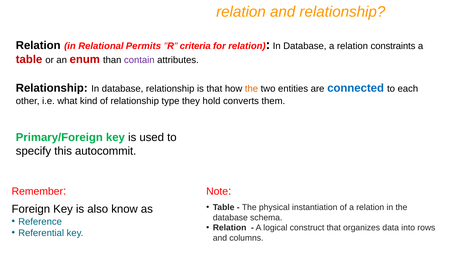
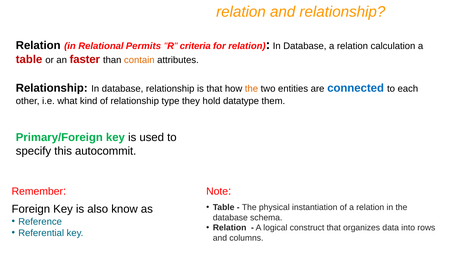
constraints: constraints -> calculation
enum: enum -> faster
contain colour: purple -> orange
converts: converts -> datatype
